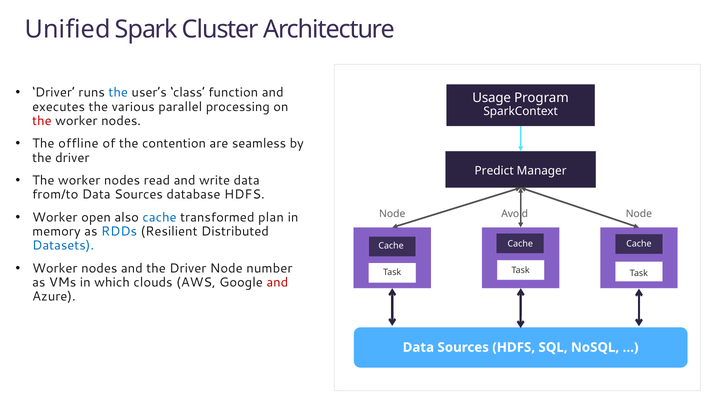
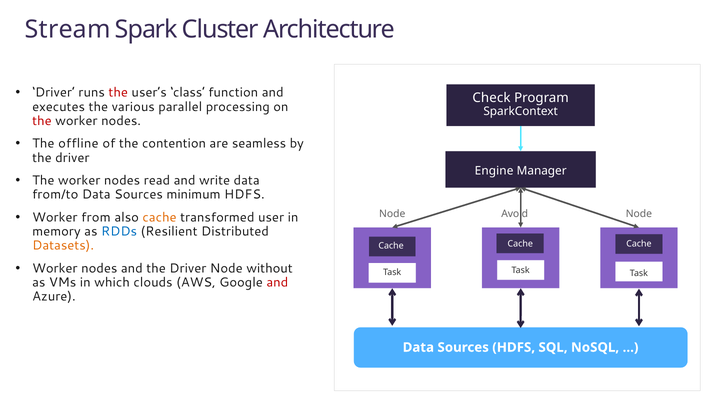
Unified: Unified -> Stream
the at (118, 93) colour: blue -> red
Usage: Usage -> Check
Predict: Predict -> Engine
database: database -> minimum
open: open -> from
cache at (160, 217) colour: blue -> orange
plan: plan -> user
Datasets colour: blue -> orange
number: number -> without
